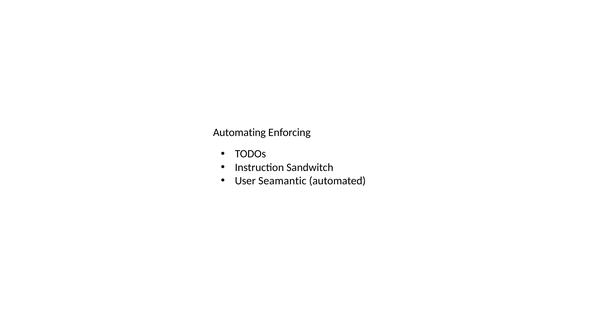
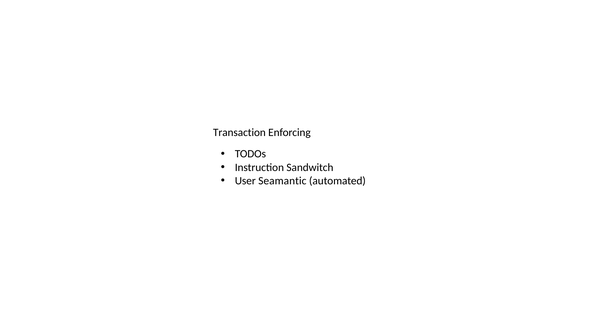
Automating: Automating -> Transaction
